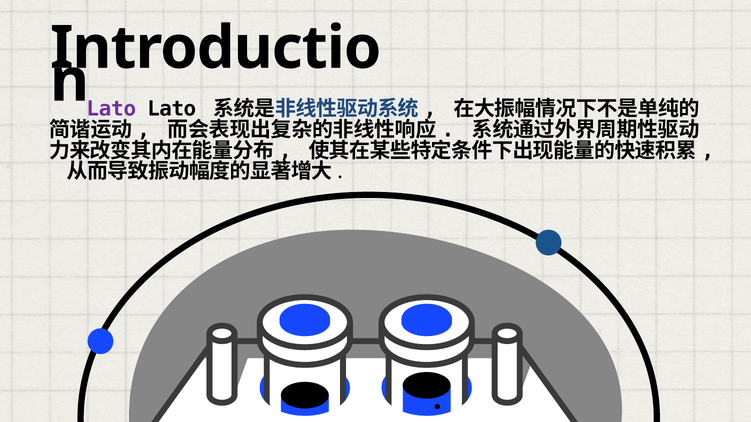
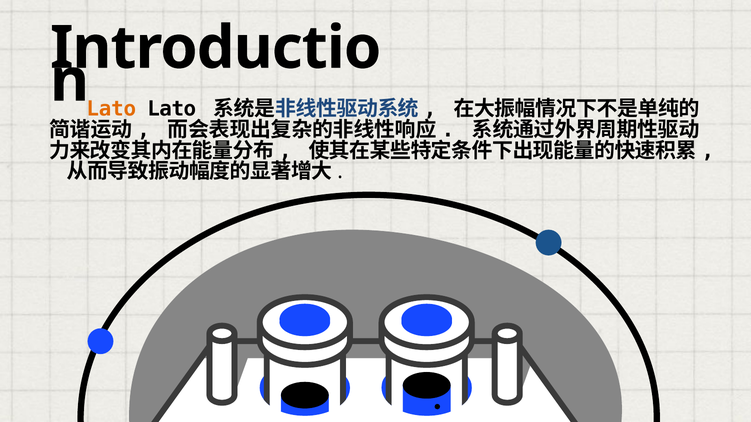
Lato at (111, 109) colour: purple -> orange
